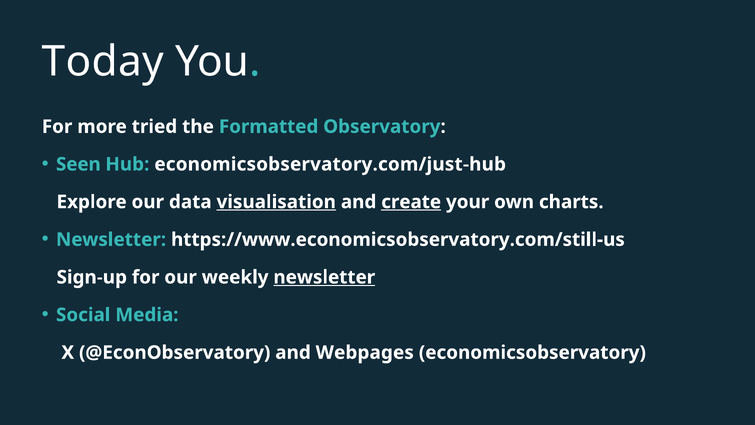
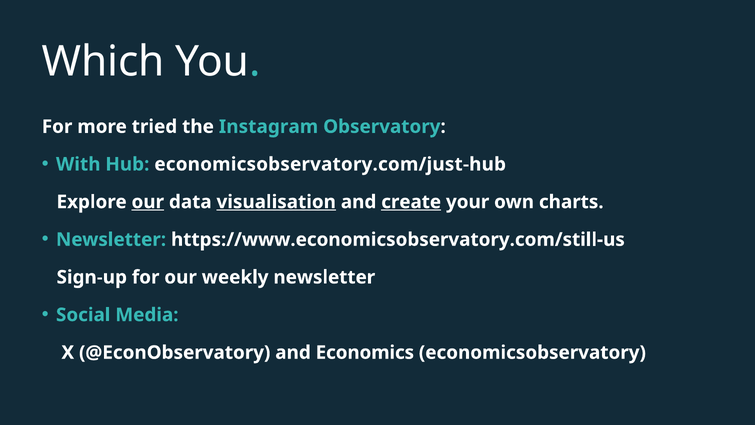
Today: Today -> Which
Formatted: Formatted -> Instagram
Seen: Seen -> With
our at (148, 202) underline: none -> present
newsletter at (324, 277) underline: present -> none
Webpages: Webpages -> Economics
